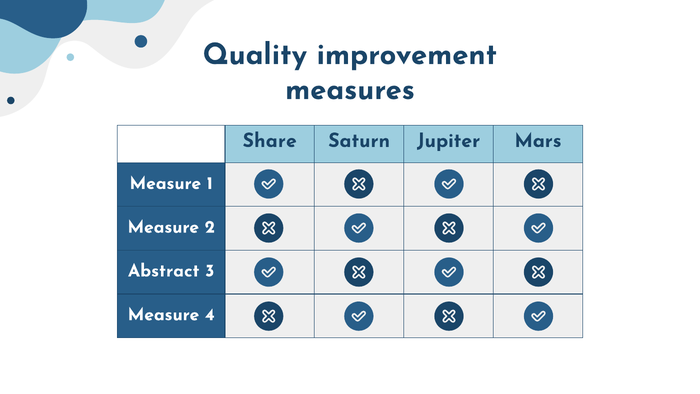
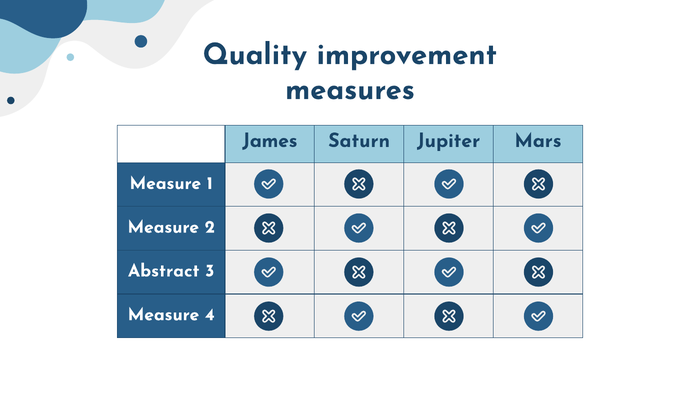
Share: Share -> James
